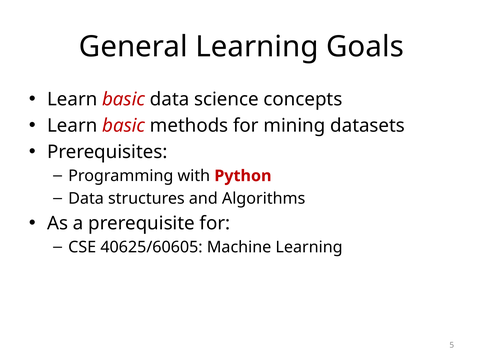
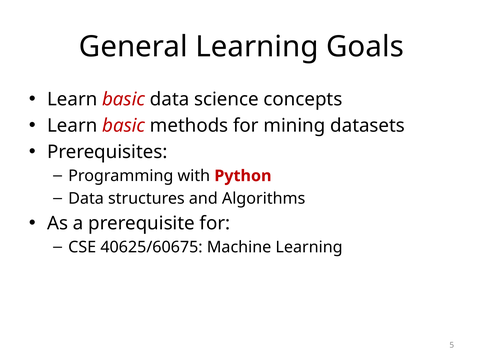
40625/60605: 40625/60605 -> 40625/60675
